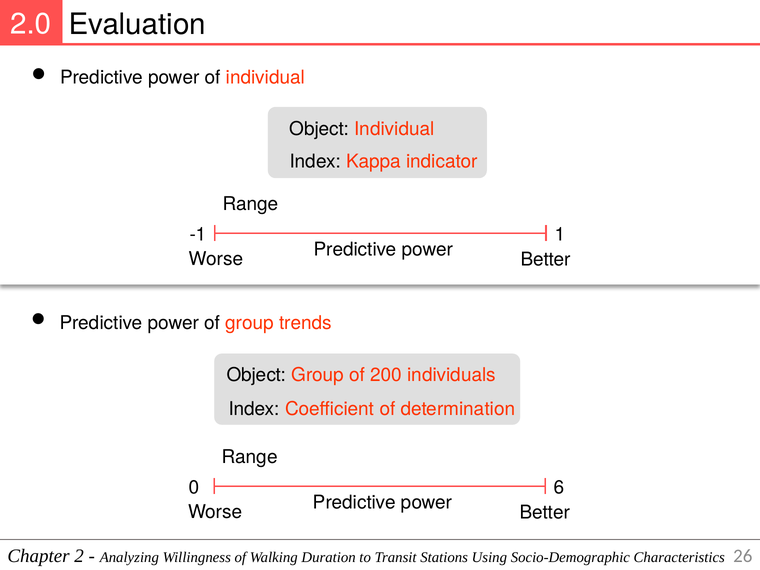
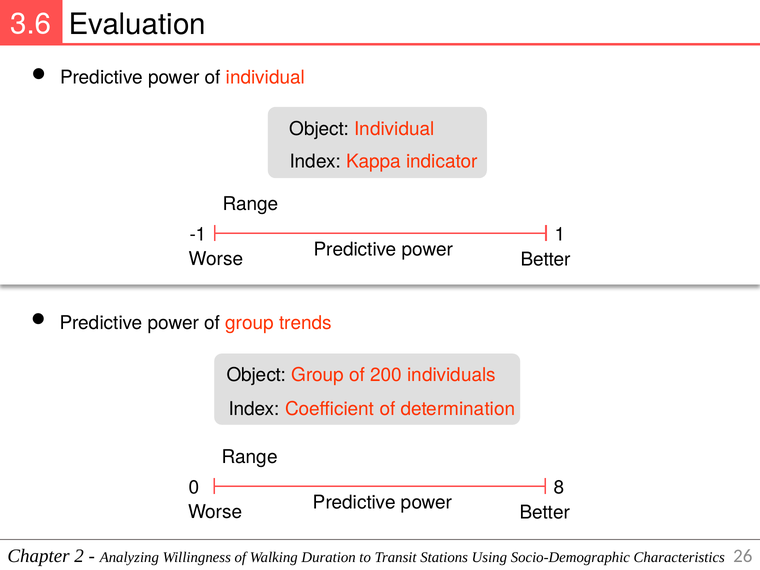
2.0: 2.0 -> 3.6
6: 6 -> 8
